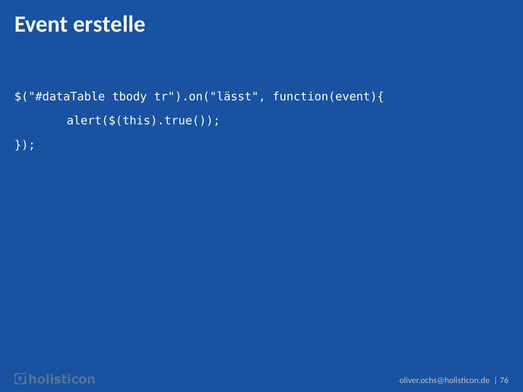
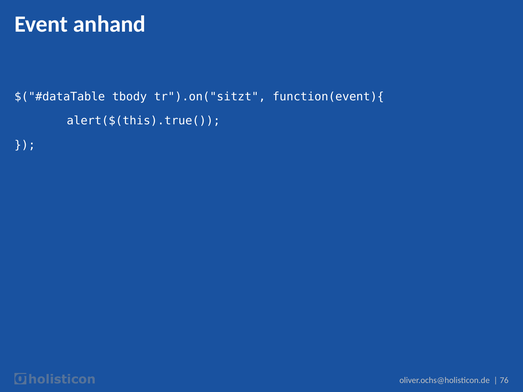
erstelle: erstelle -> anhand
tr").on("lässt: tr").on("lässt -> tr").on("sitzt
